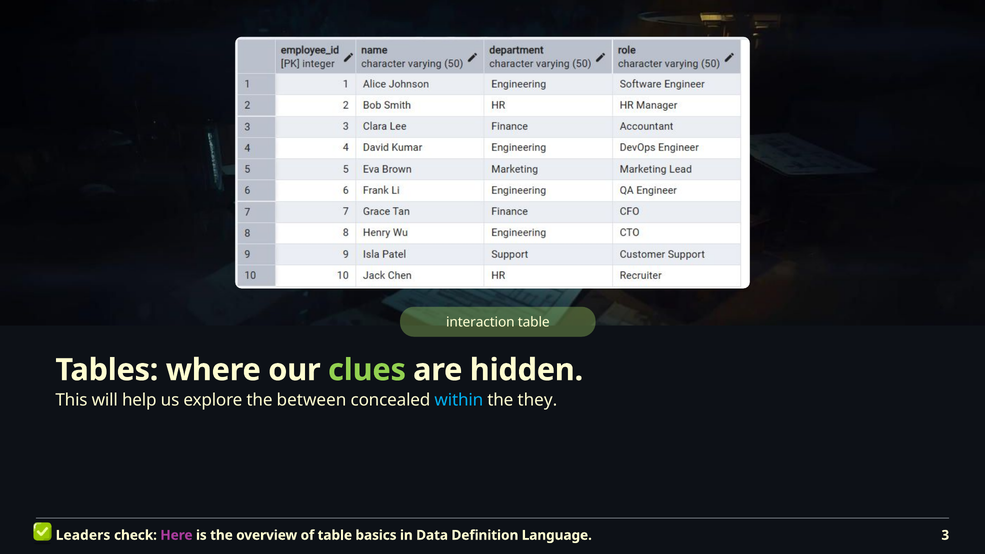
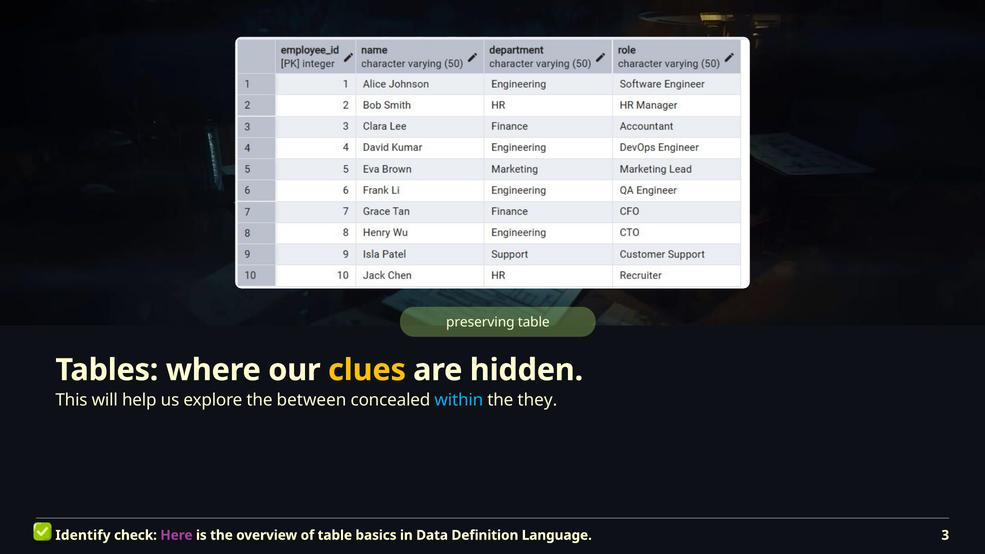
interaction: interaction -> preserving
clues colour: light green -> yellow
Leaders: Leaders -> Identify
